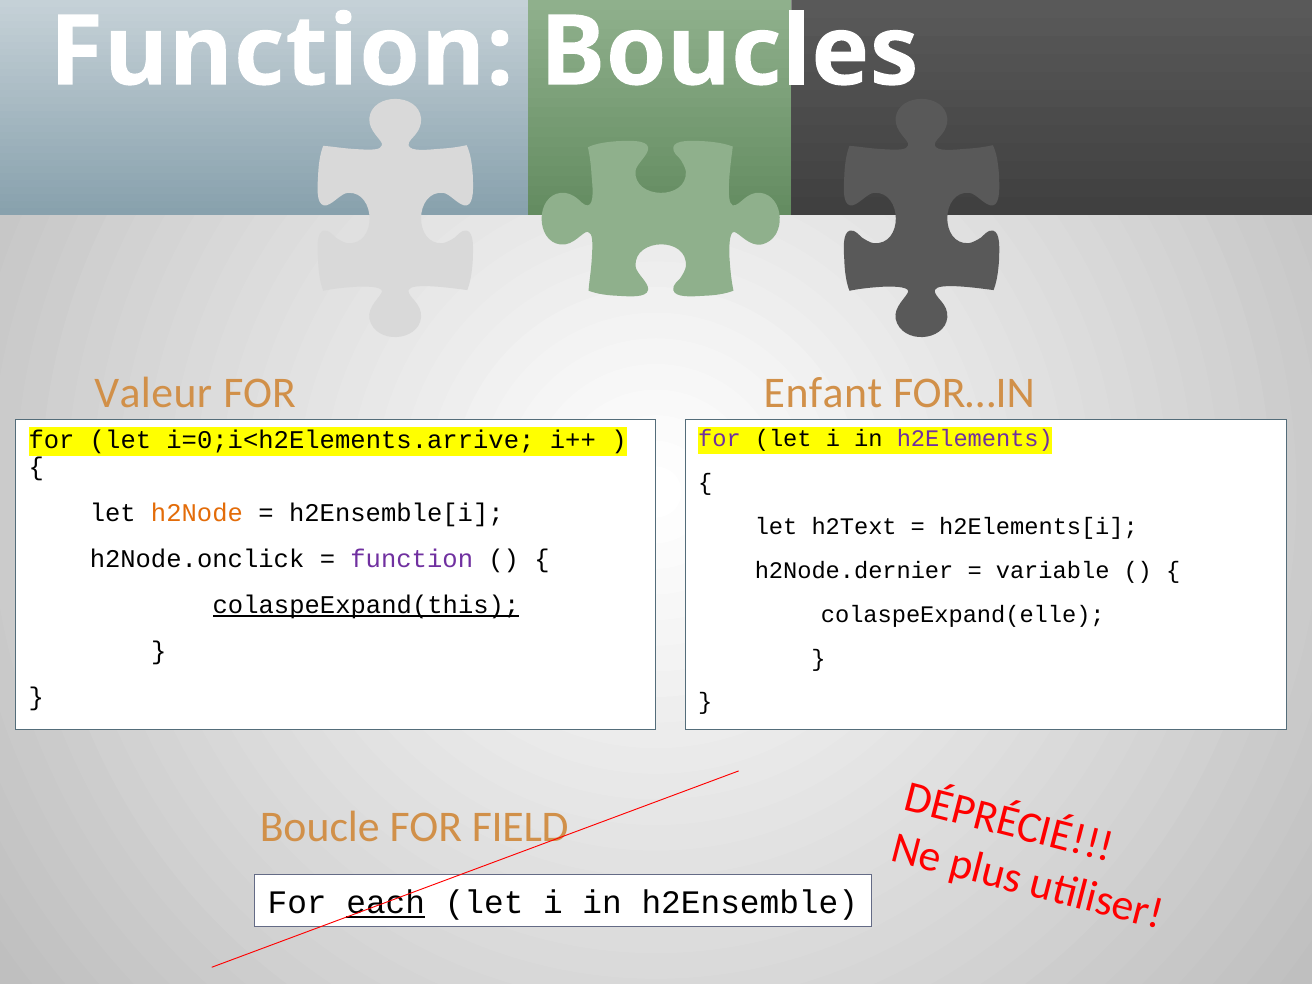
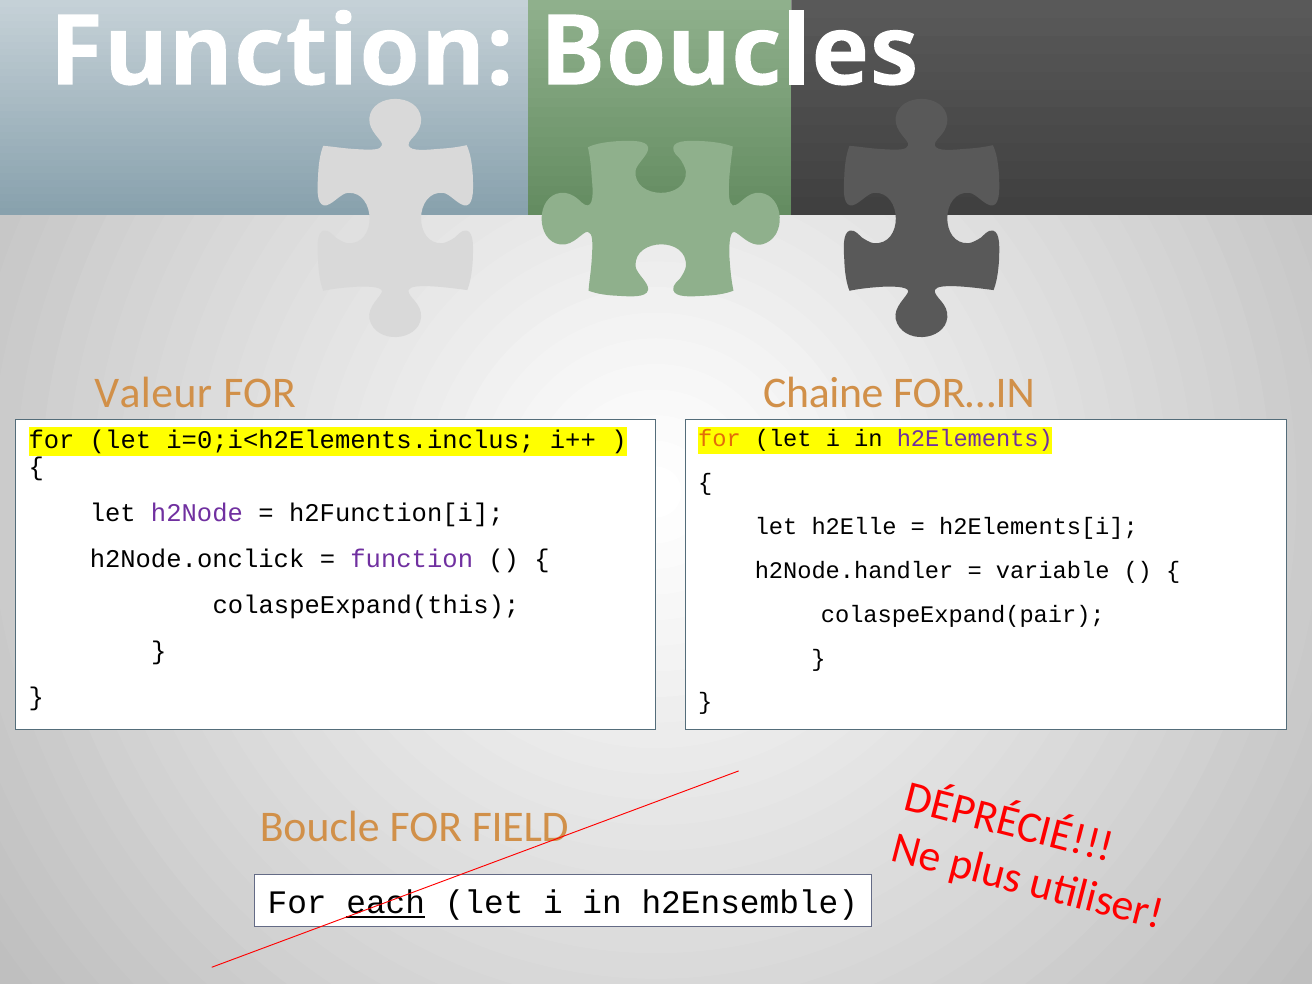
Enfant: Enfant -> Chaine
for at (719, 439) colour: purple -> orange
i=0;i<h2Elements.arrive: i=0;i<h2Elements.arrive -> i=0;i<h2Elements.inclus
h2Node colour: orange -> purple
h2Ensemble[i: h2Ensemble[i -> h2Function[i
h2Text: h2Text -> h2Elle
h2Node.dernier: h2Node.dernier -> h2Node.handler
colaspeExpand(this underline: present -> none
colaspeExpand(elle: colaspeExpand(elle -> colaspeExpand(pair
